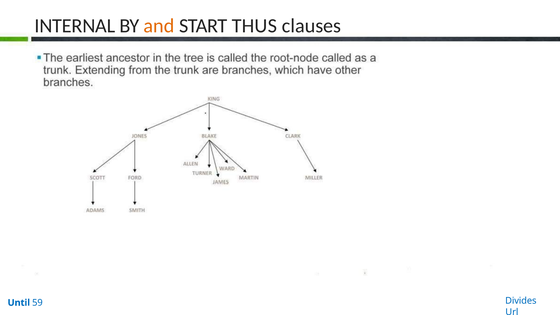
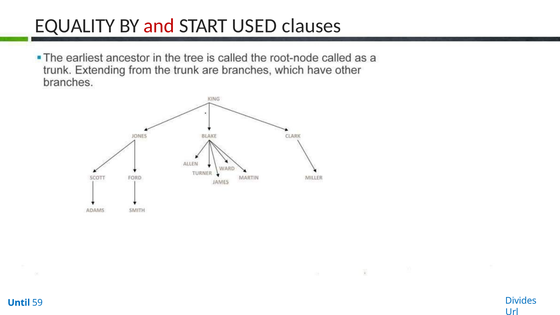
INTERNAL: INTERNAL -> EQUALITY
and colour: orange -> red
THUS: THUS -> USED
